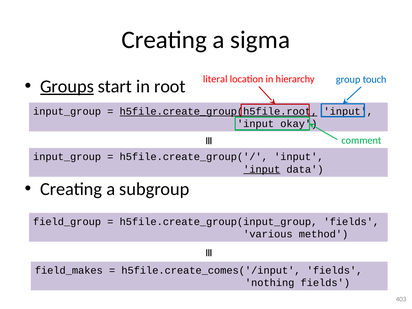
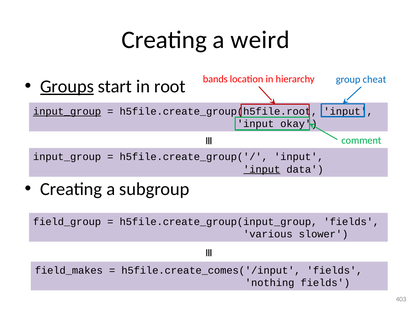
sigma: sigma -> weird
literal: literal -> bands
touch: touch -> cheat
input_group at (67, 112) underline: none -> present
h5file.create_group(h5file.root underline: present -> none
method: method -> slower
